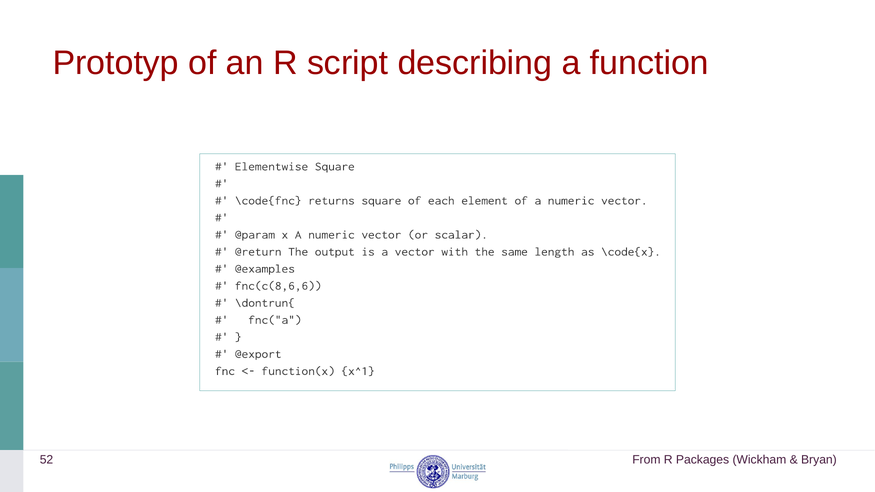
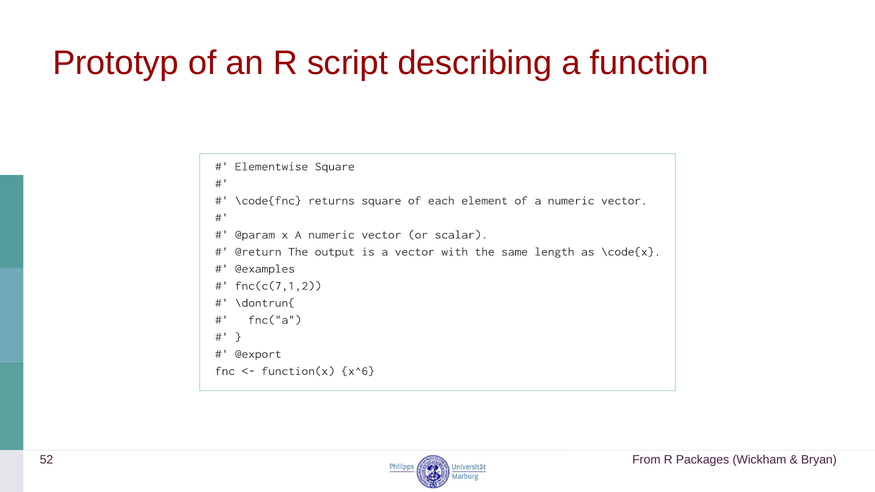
fnc(c(8,6,6: fnc(c(8,6,6 -> fnc(c(7,1,2
x^1: x^1 -> x^6
